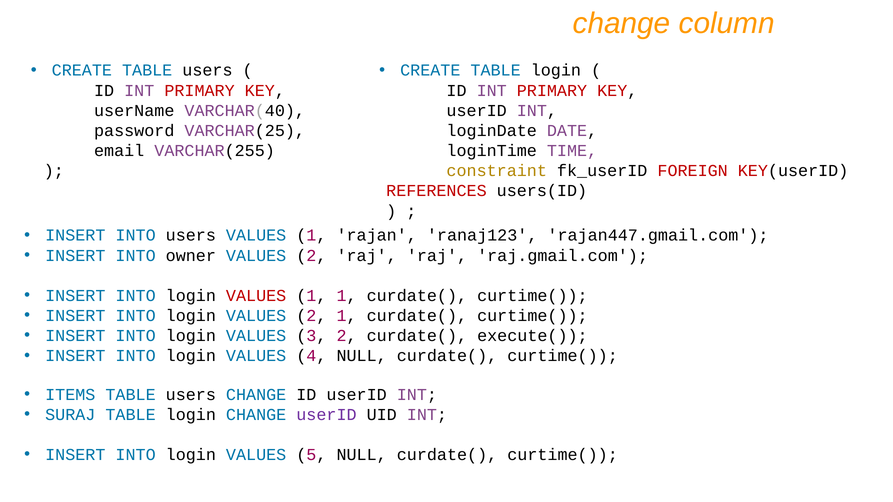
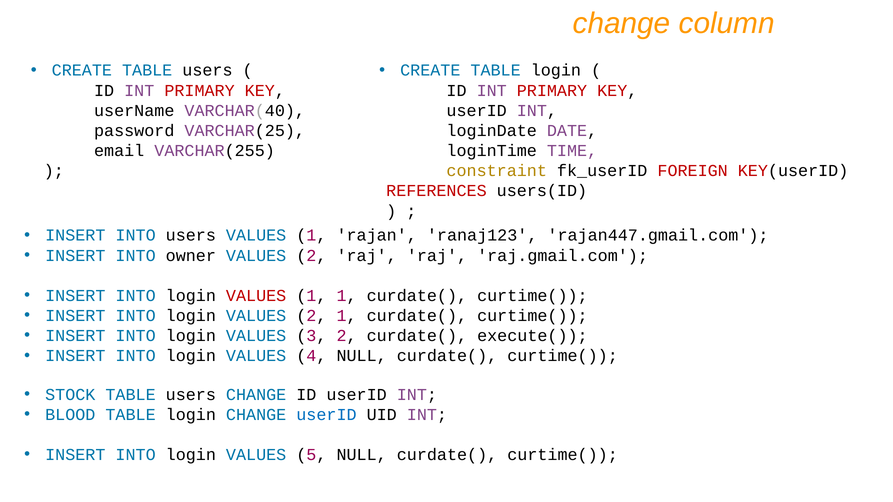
ITEMS: ITEMS -> STOCK
SURAJ: SURAJ -> BLOOD
userID at (326, 415) colour: purple -> blue
